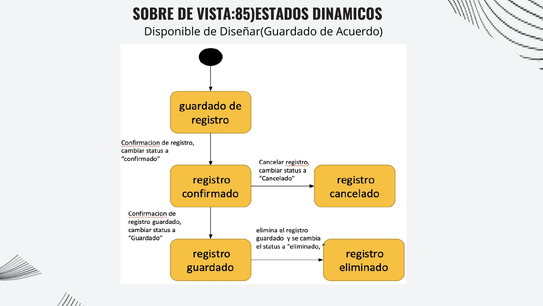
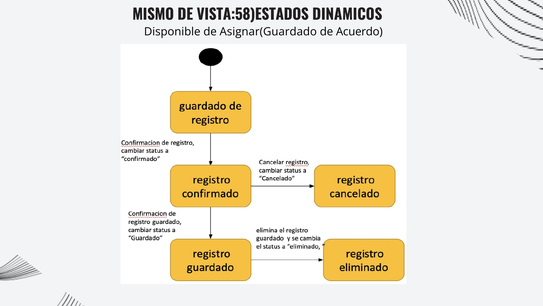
SOBRE: SOBRE -> MISMO
VISTA:85)ESTADOS: VISTA:85)ESTADOS -> VISTA:58)ESTADOS
Diseñar(Guardado: Diseñar(Guardado -> Asignar(Guardado
